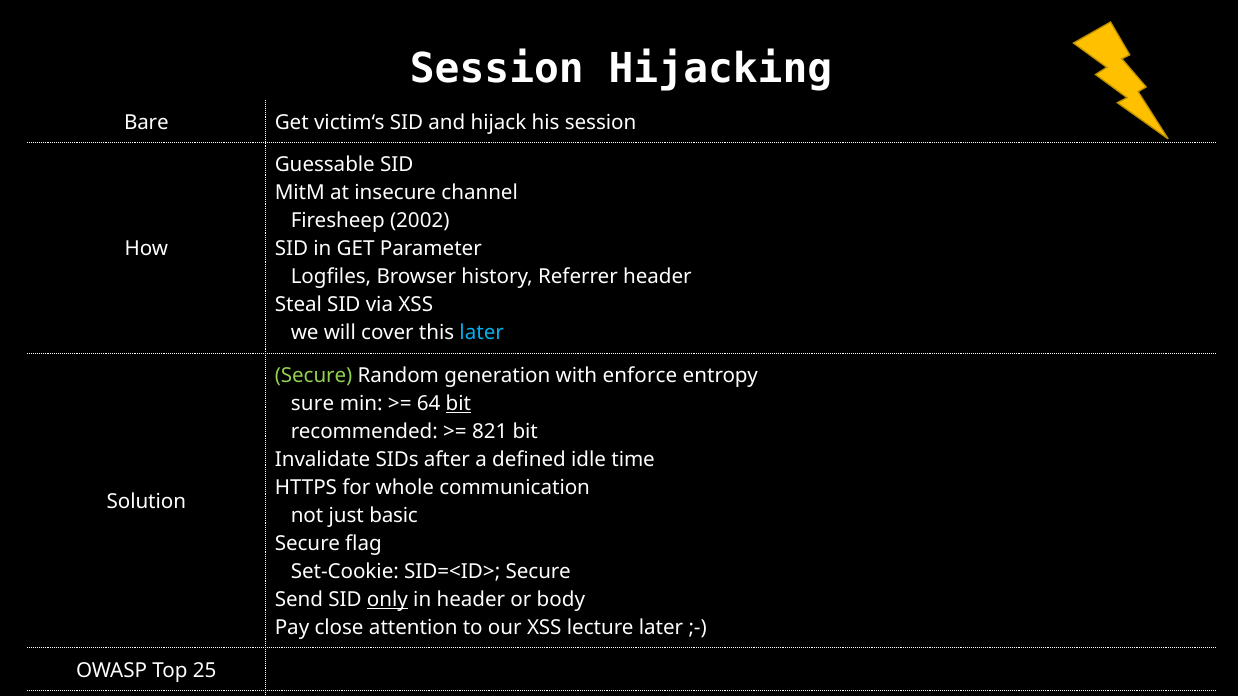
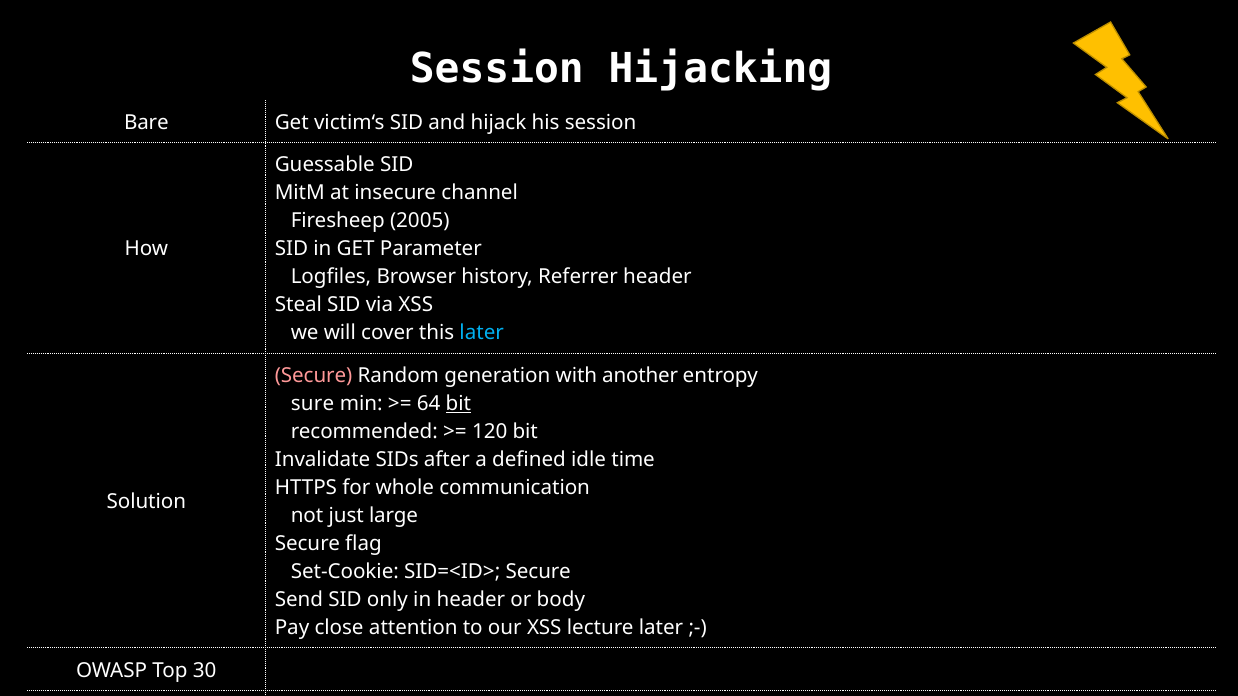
2002: 2002 -> 2005
Secure at (314, 376) colour: light green -> pink
enforce: enforce -> another
821: 821 -> 120
basic: basic -> large
only underline: present -> none
25: 25 -> 30
